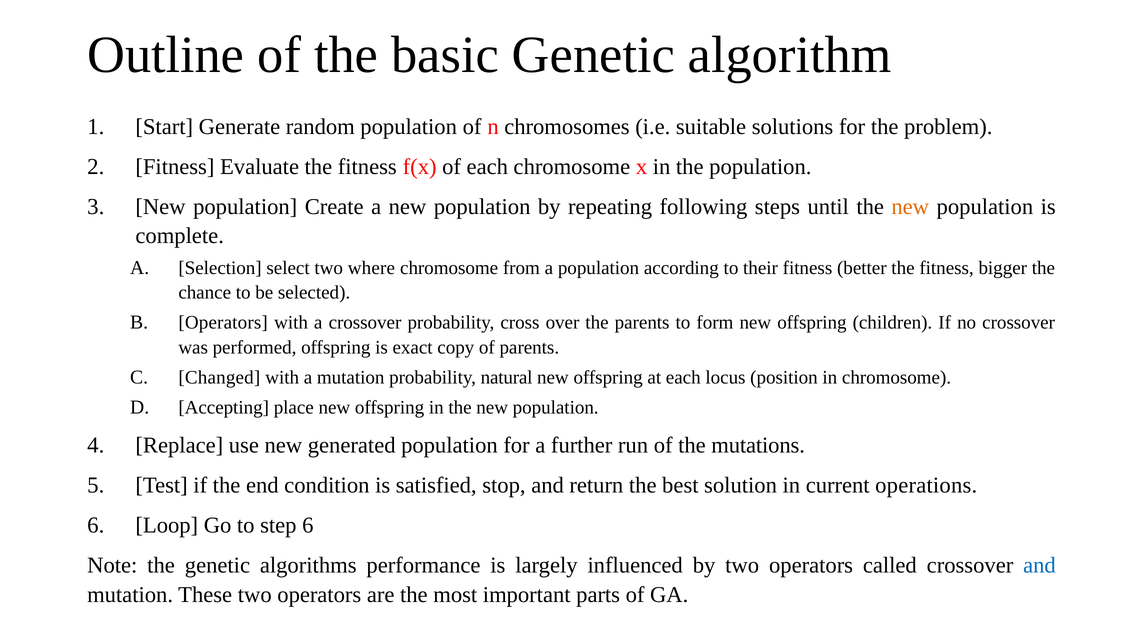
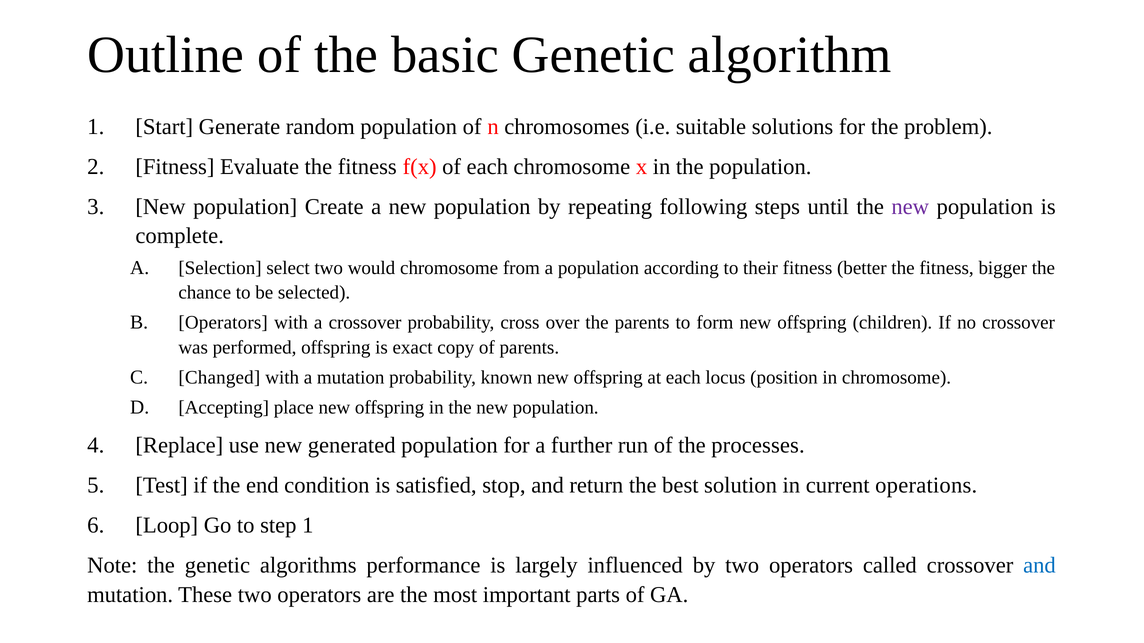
new at (910, 207) colour: orange -> purple
where: where -> would
natural: natural -> known
mutations: mutations -> processes
step 6: 6 -> 1
